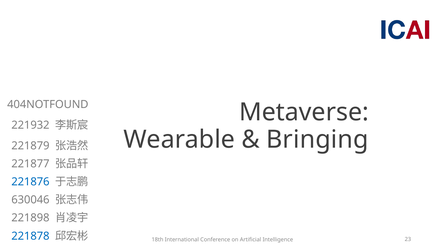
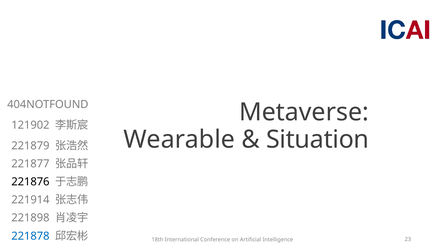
221932: 221932 -> 121902
Bringing: Bringing -> Situation
221876 colour: blue -> black
630046: 630046 -> 221914
